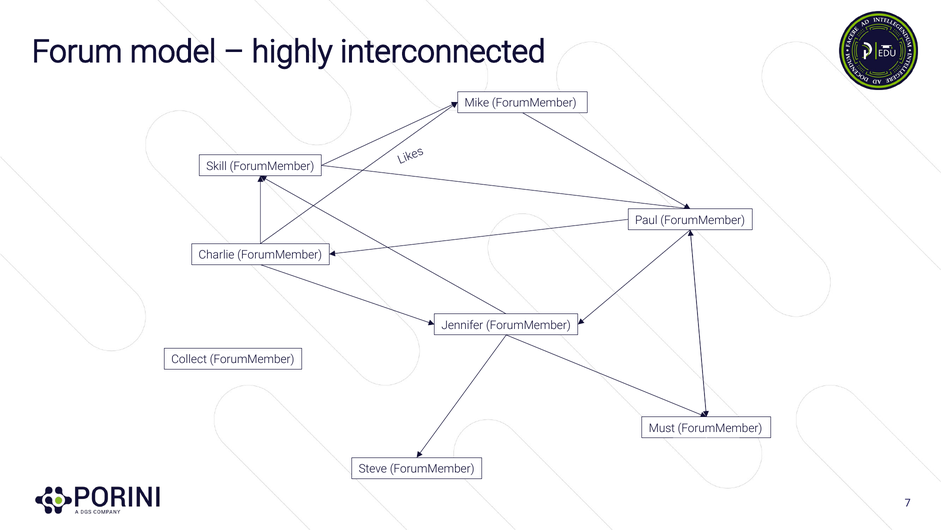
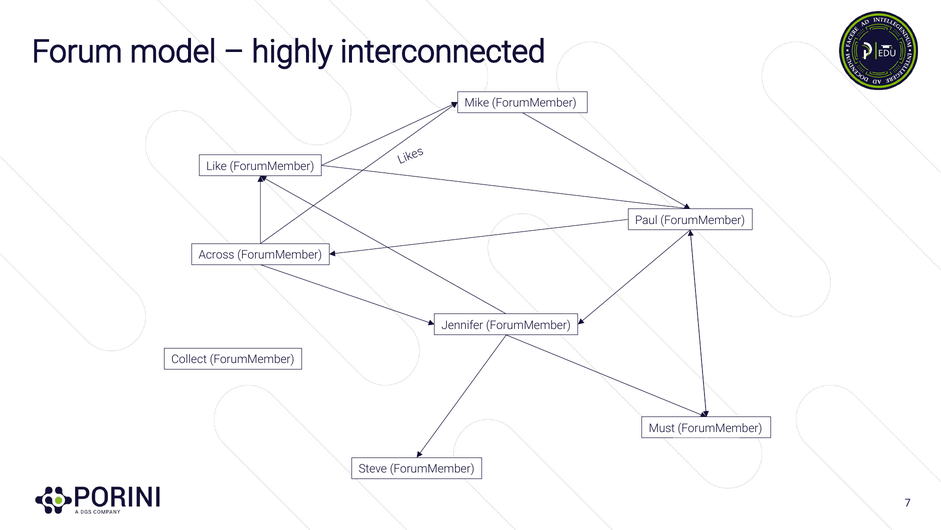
Skill: Skill -> Like
Charlie: Charlie -> Across
